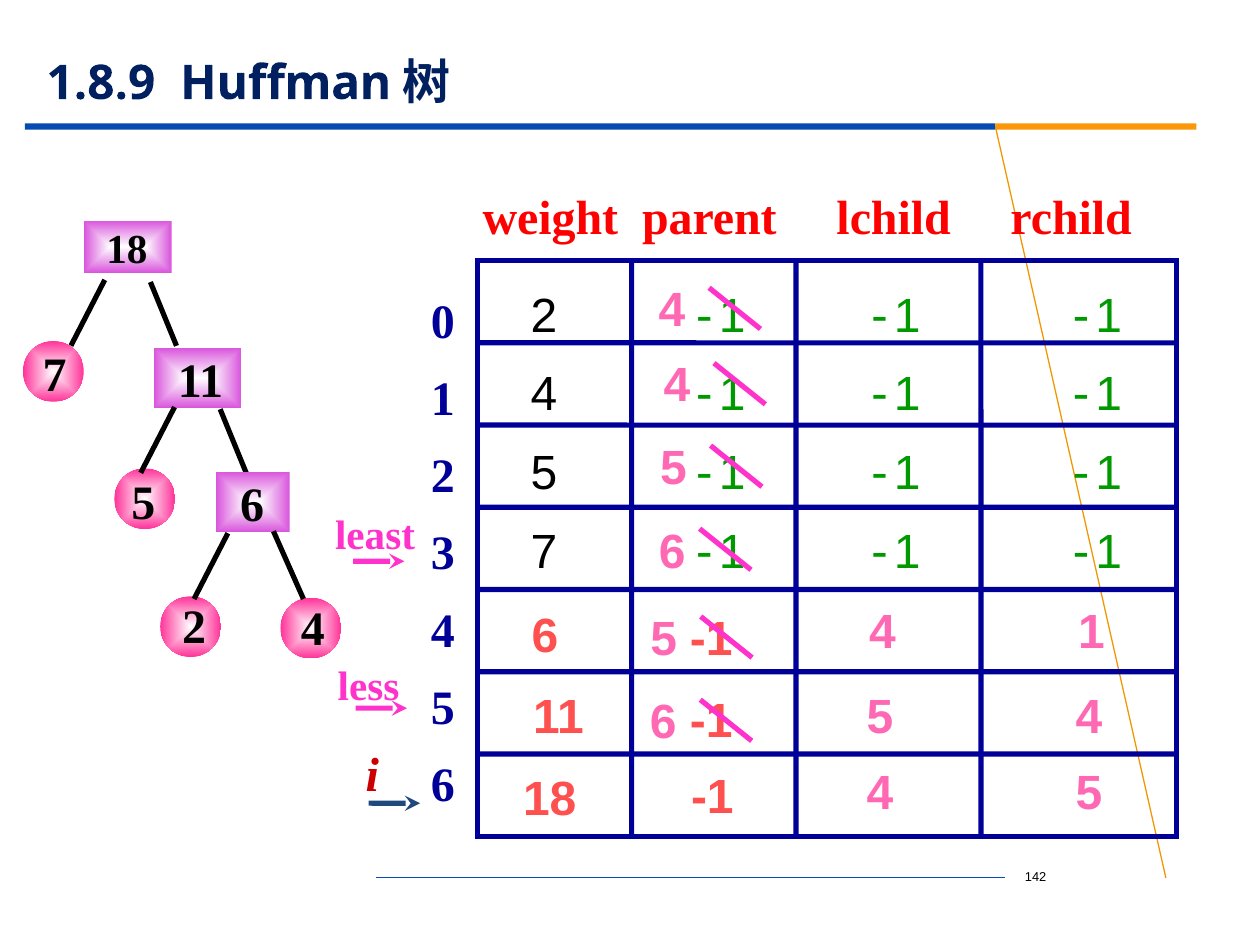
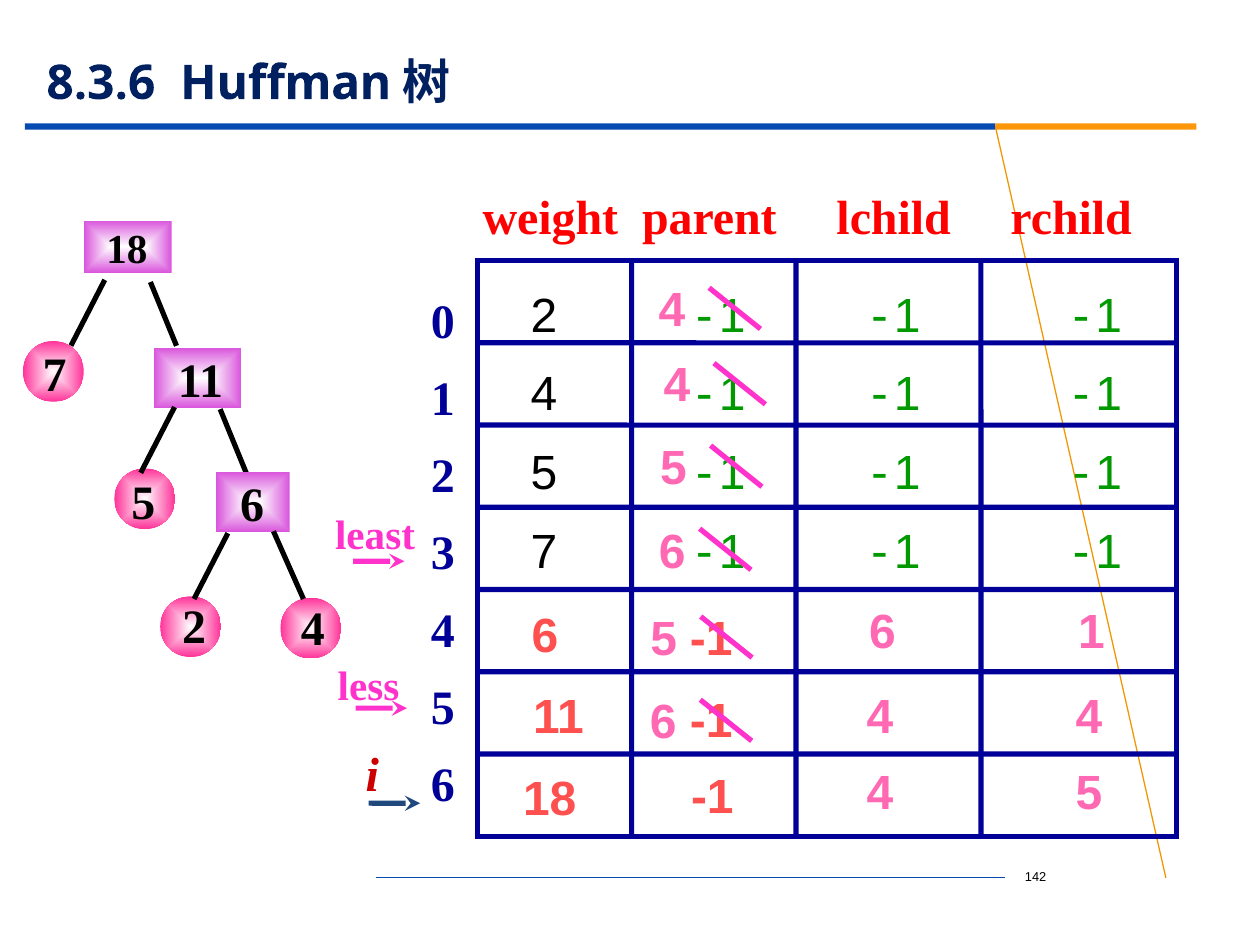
1.8.9: 1.8.9 -> 8.3.6
4 at (882, 633): 4 -> 6
5 at (880, 717): 5 -> 4
